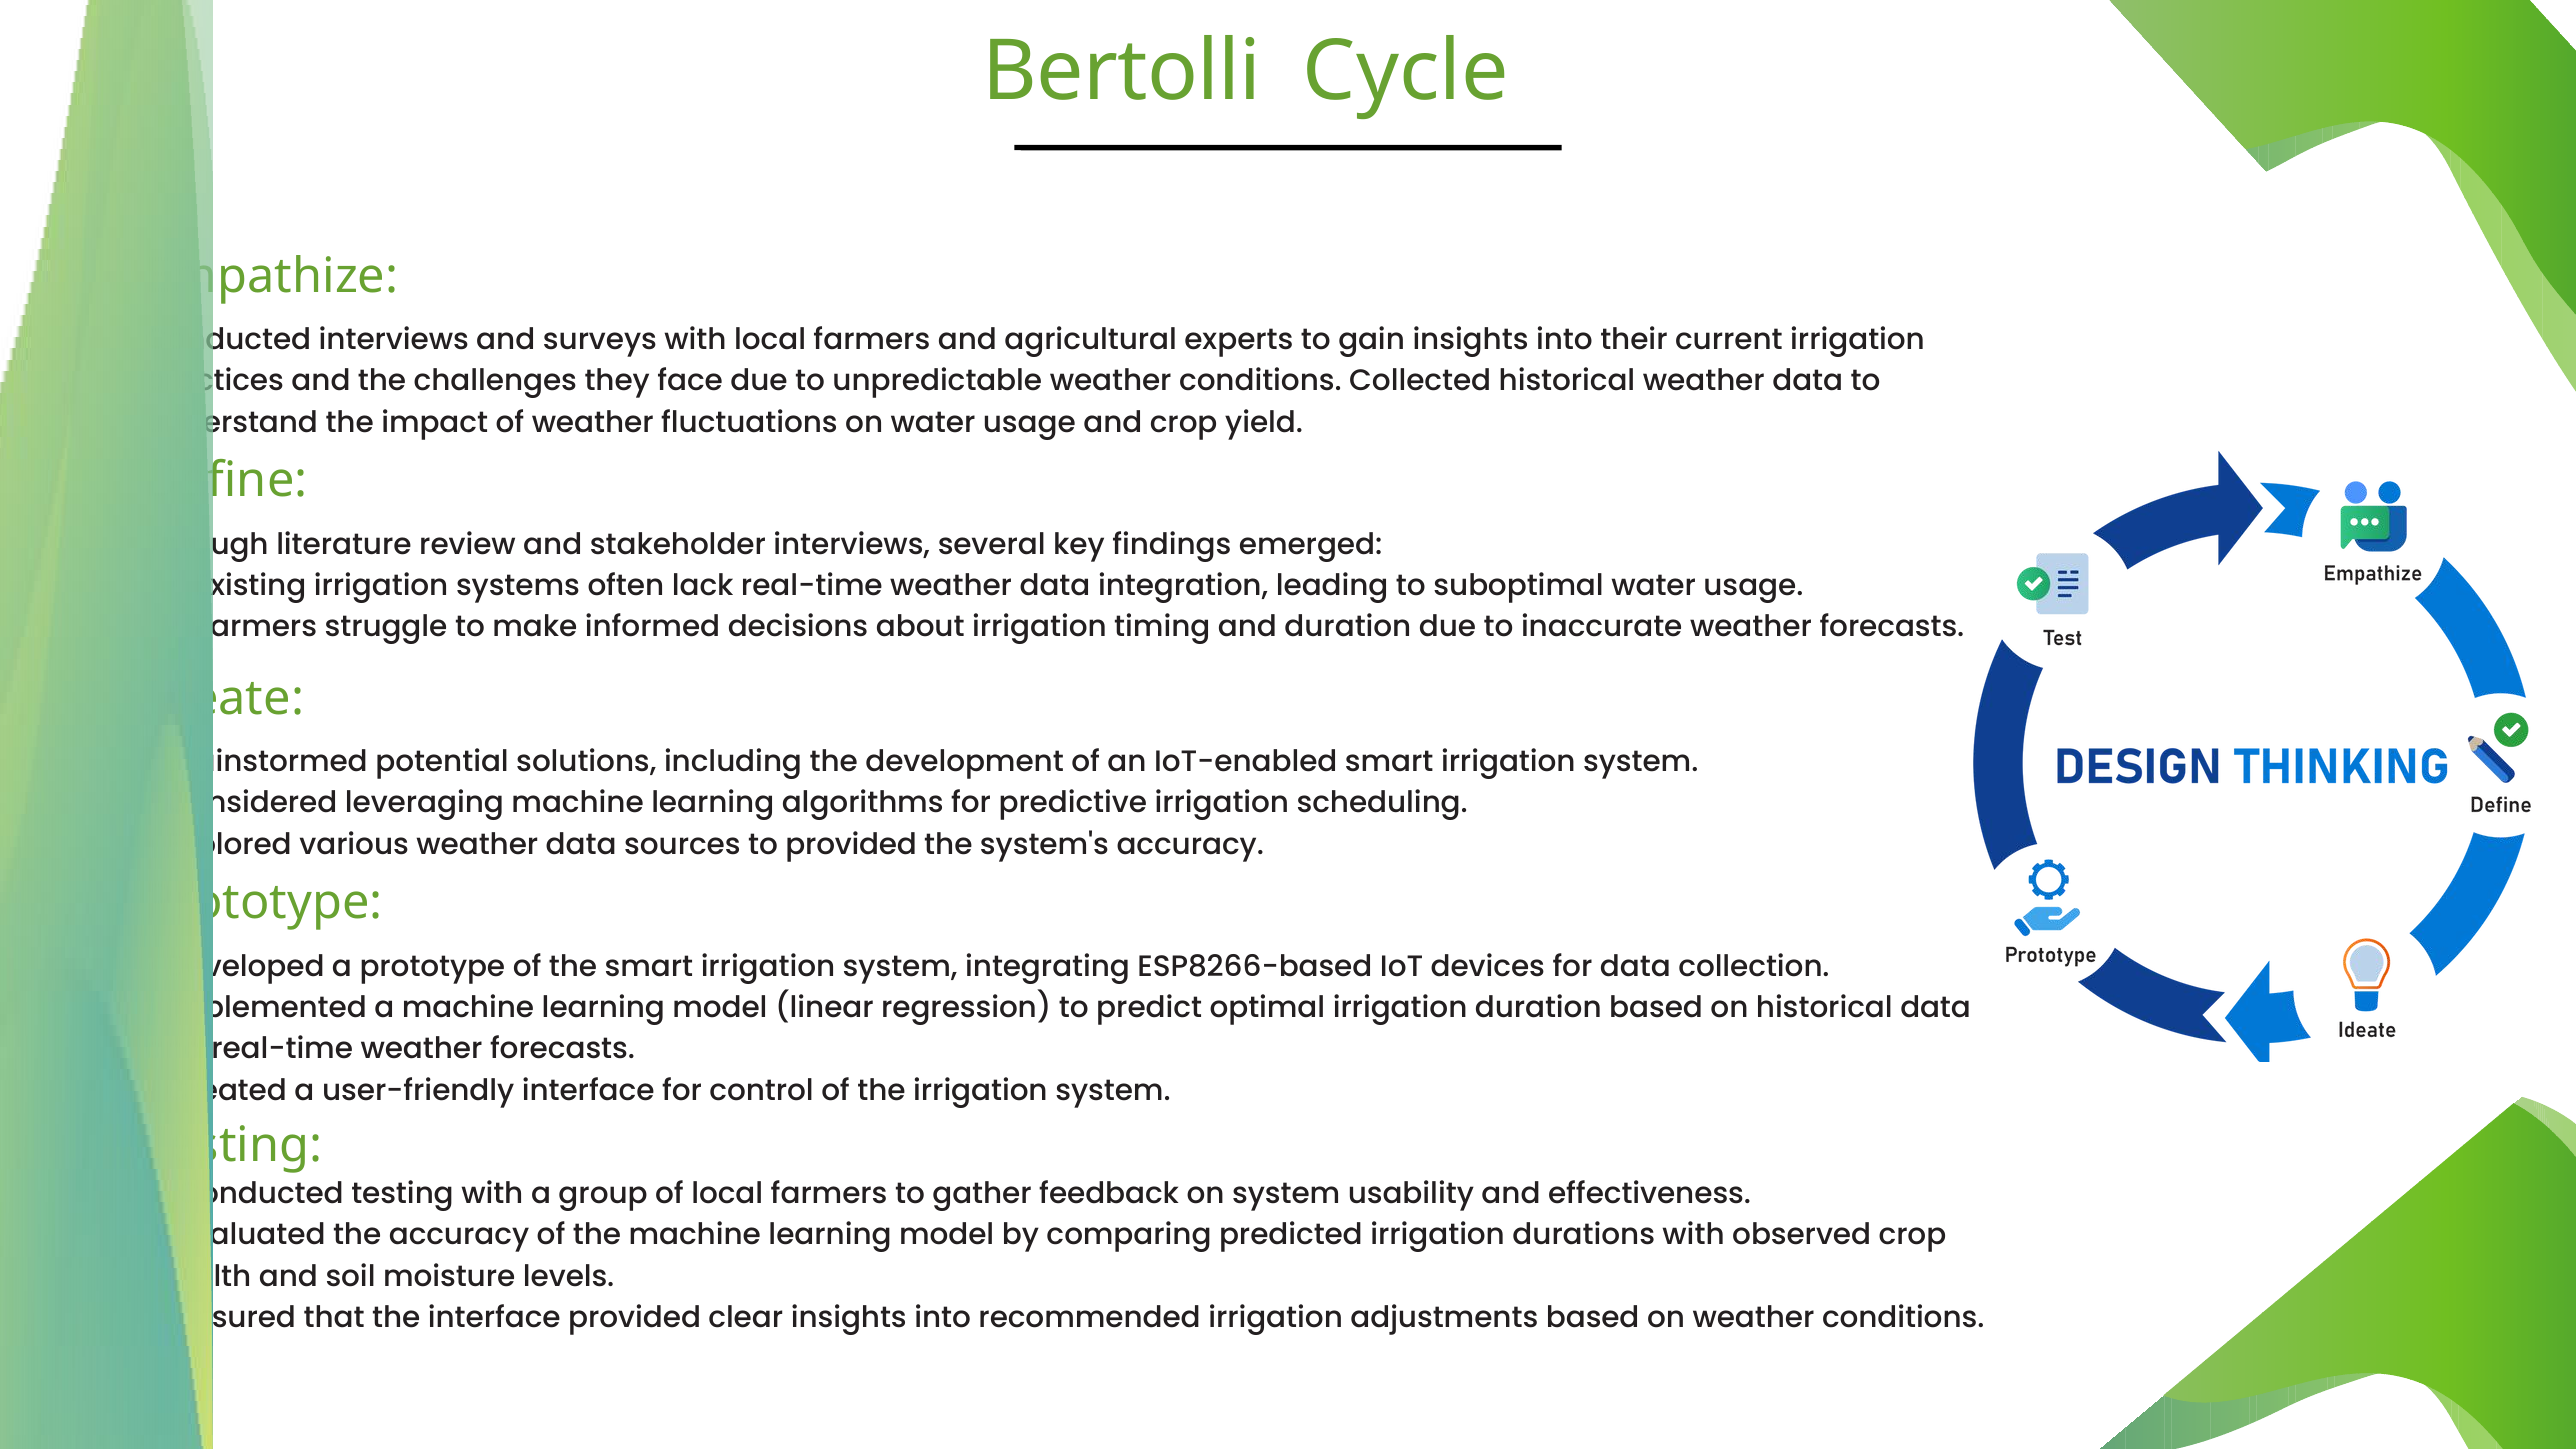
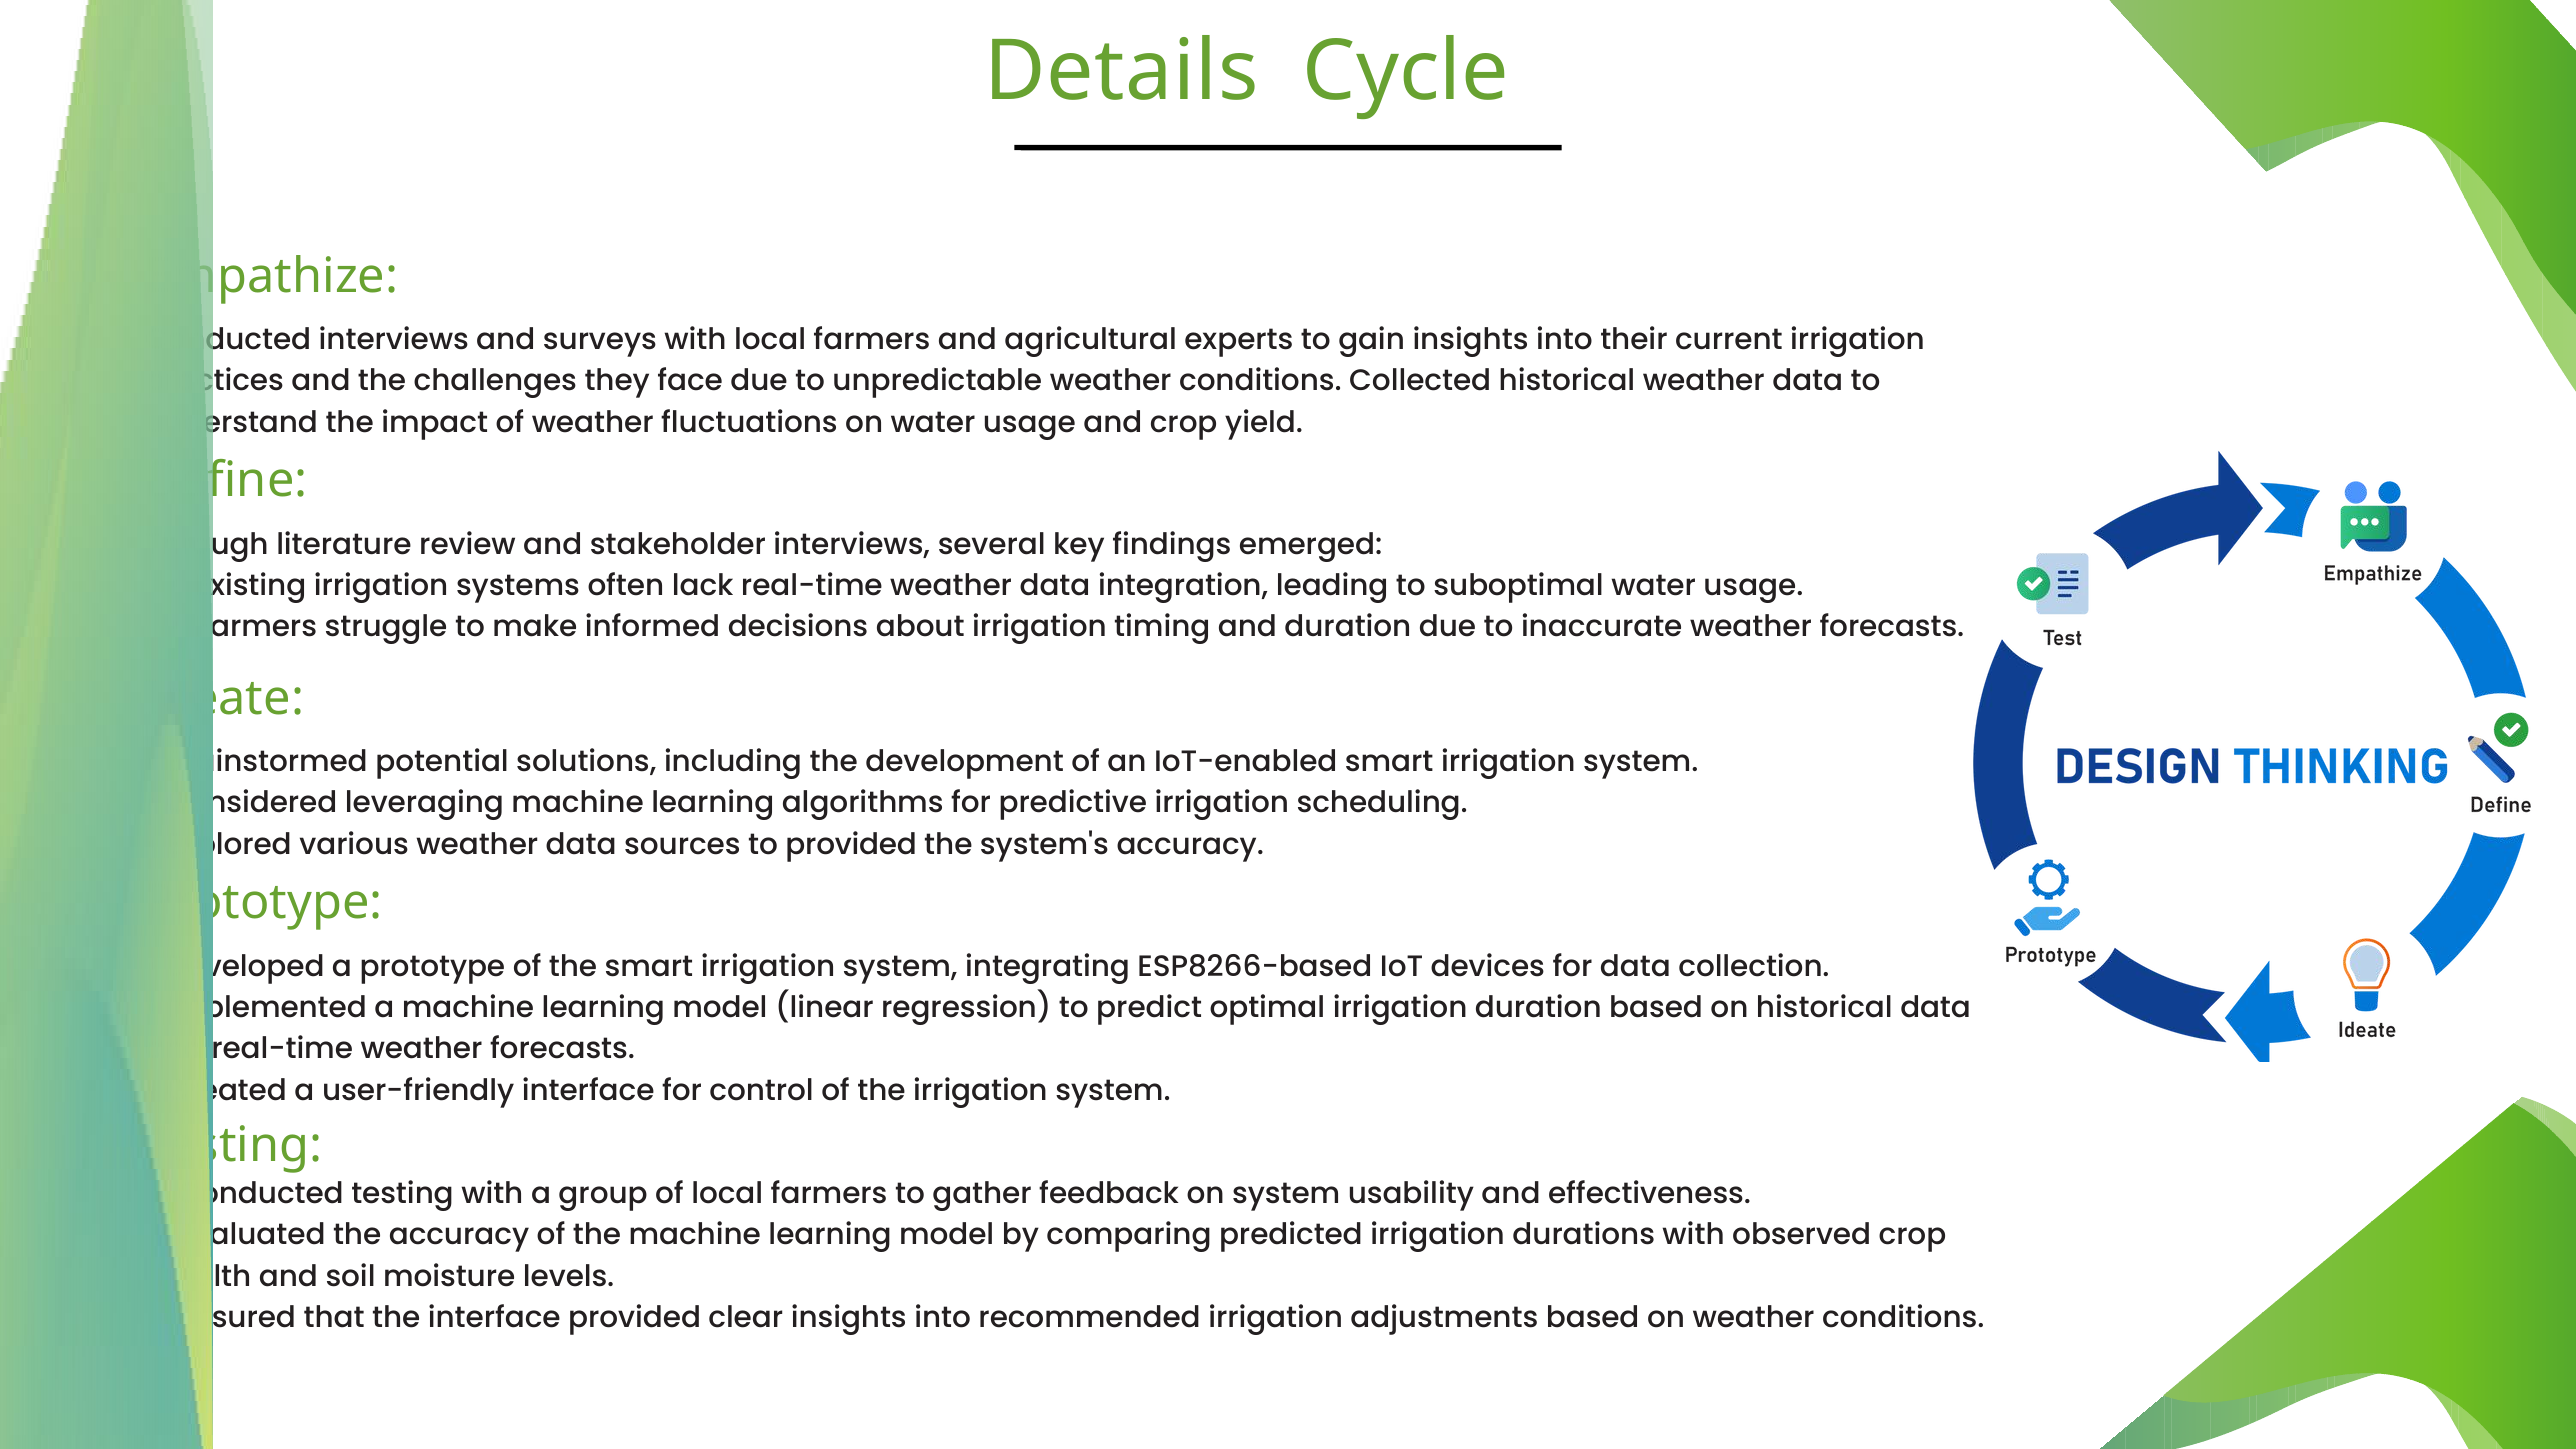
Bertolli: Bertolli -> Details
